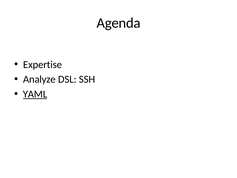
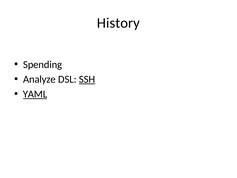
Agenda: Agenda -> History
Expertise: Expertise -> Spending
SSH underline: none -> present
